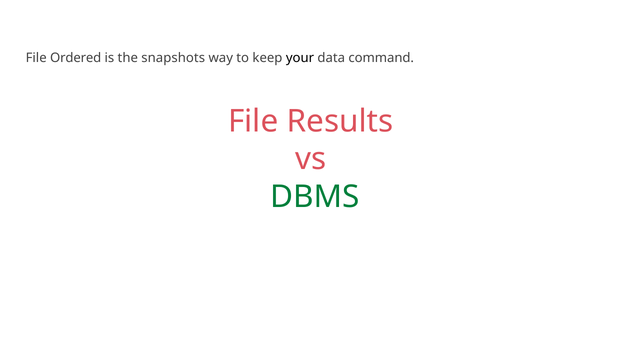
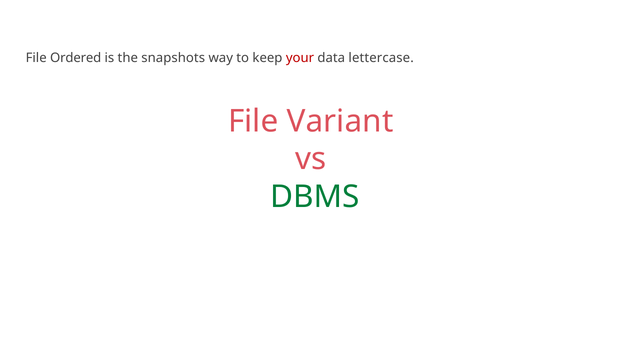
your colour: black -> red
command: command -> lettercase
Results: Results -> Variant
